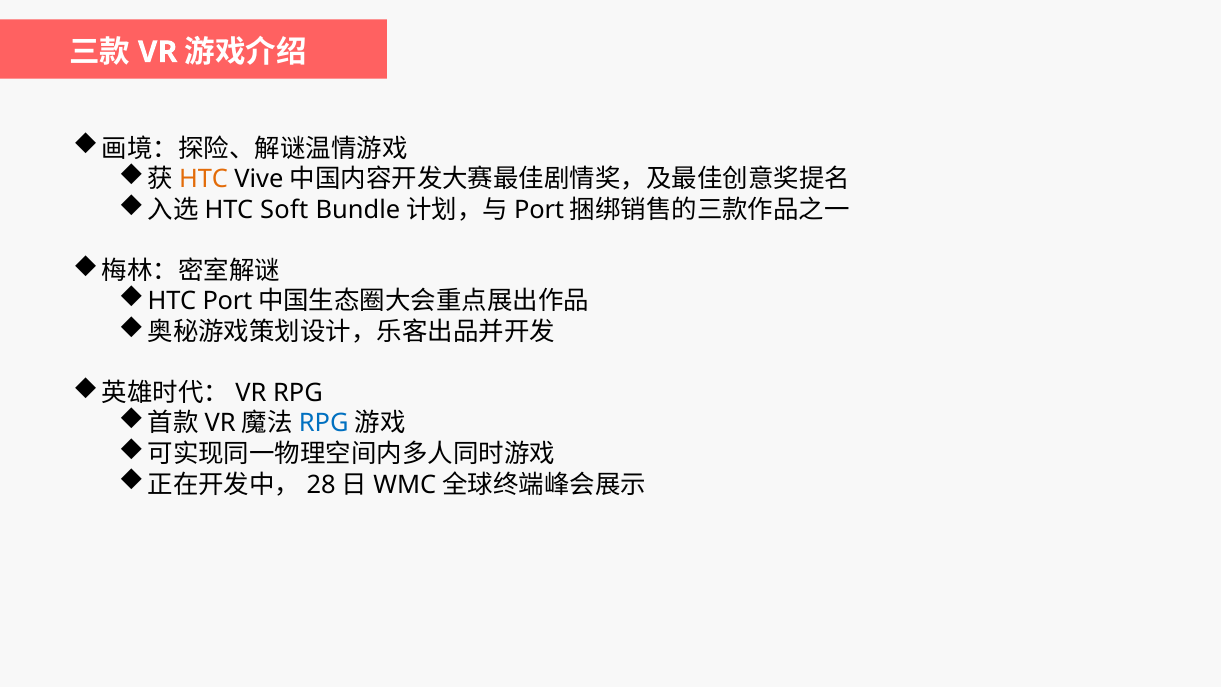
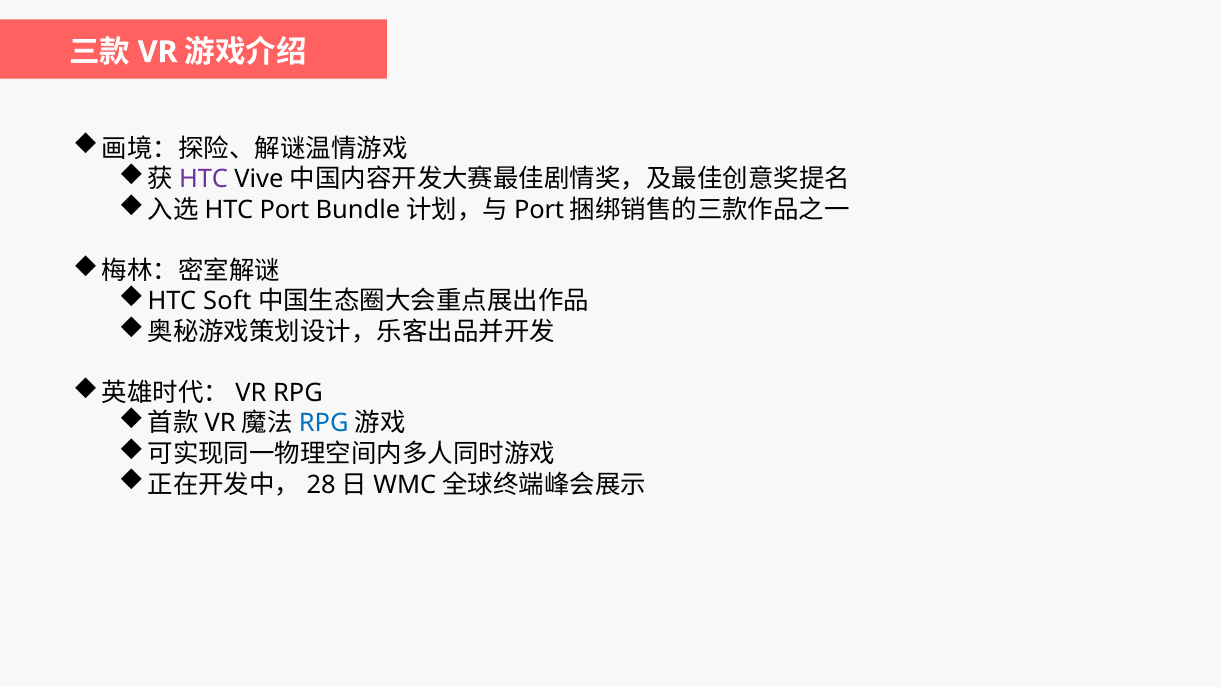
HTC at (203, 179) colour: orange -> purple
HTC Soft: Soft -> Port
HTC Port: Port -> Soft
